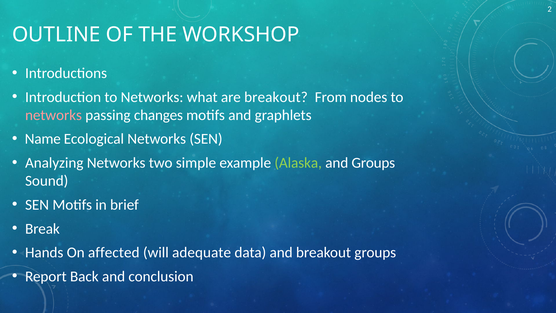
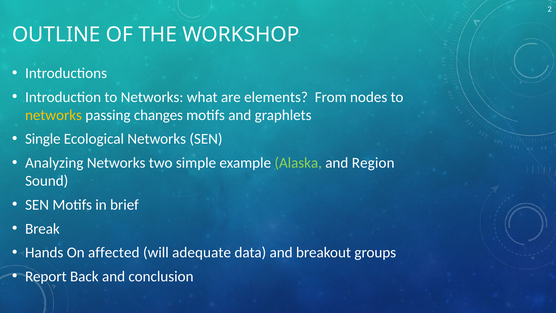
are breakout: breakout -> elements
networks at (53, 115) colour: pink -> yellow
Name: Name -> Single
and Groups: Groups -> Region
